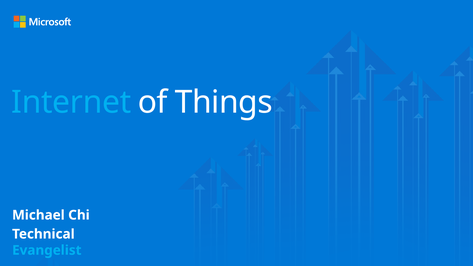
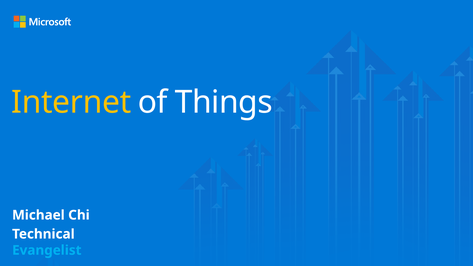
Internet colour: light blue -> yellow
